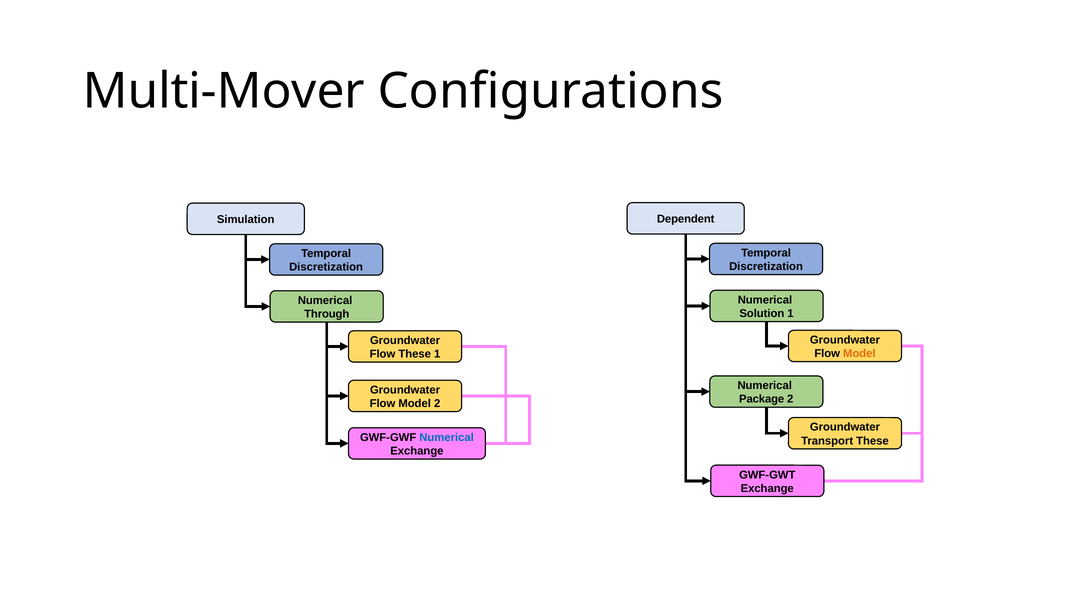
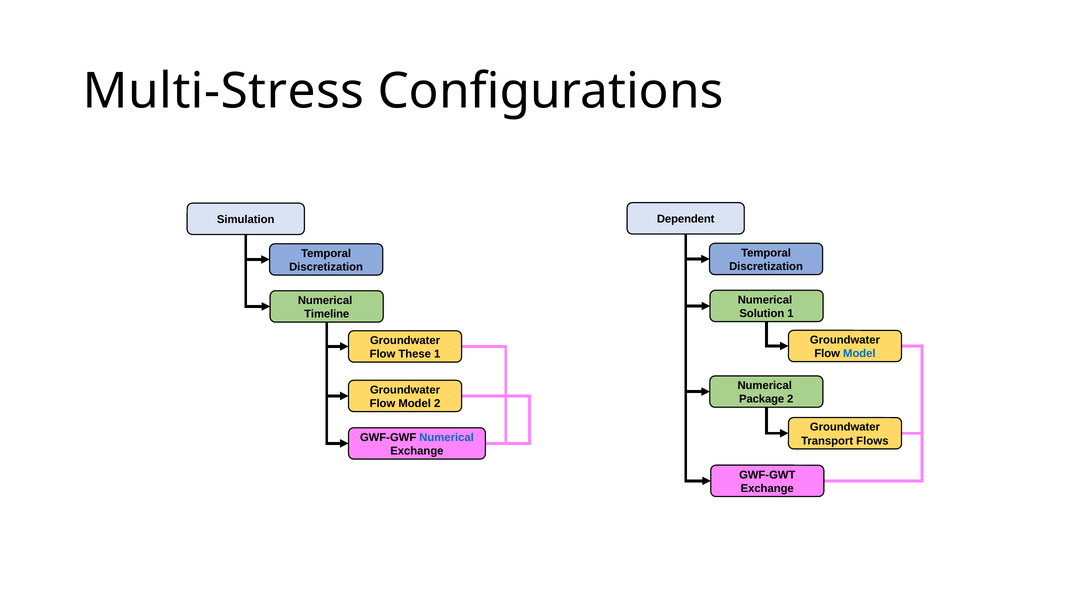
Multi-Mover: Multi-Mover -> Multi-Stress
Through: Through -> Timeline
Model at (859, 353) colour: orange -> blue
Transport These: These -> Flows
